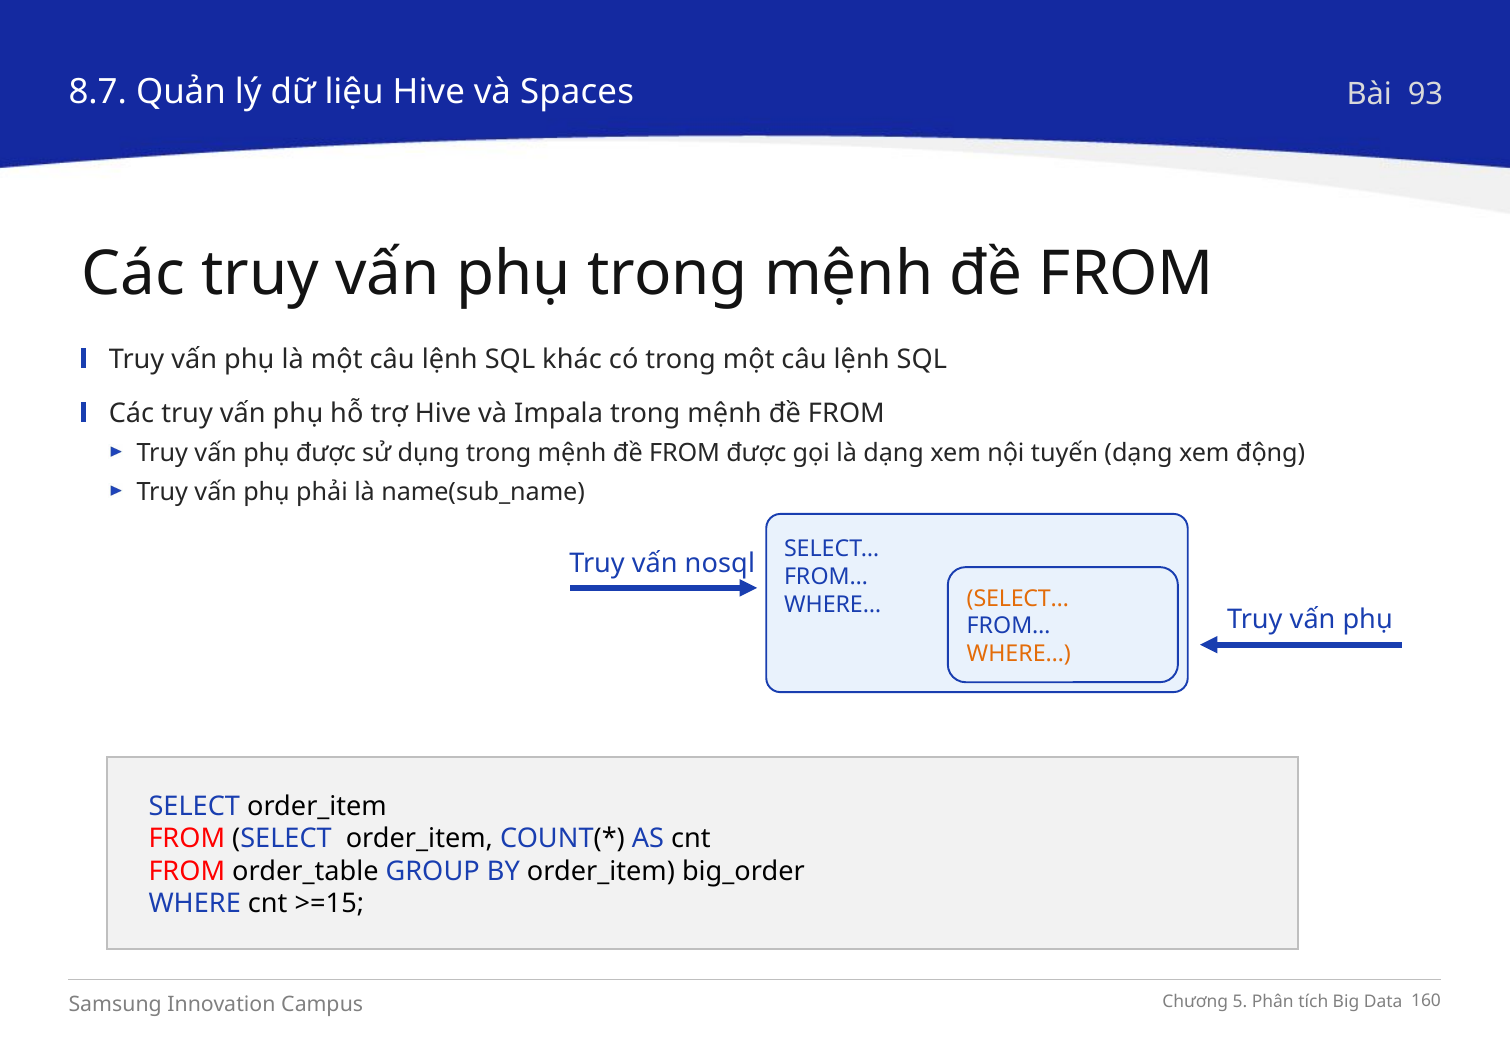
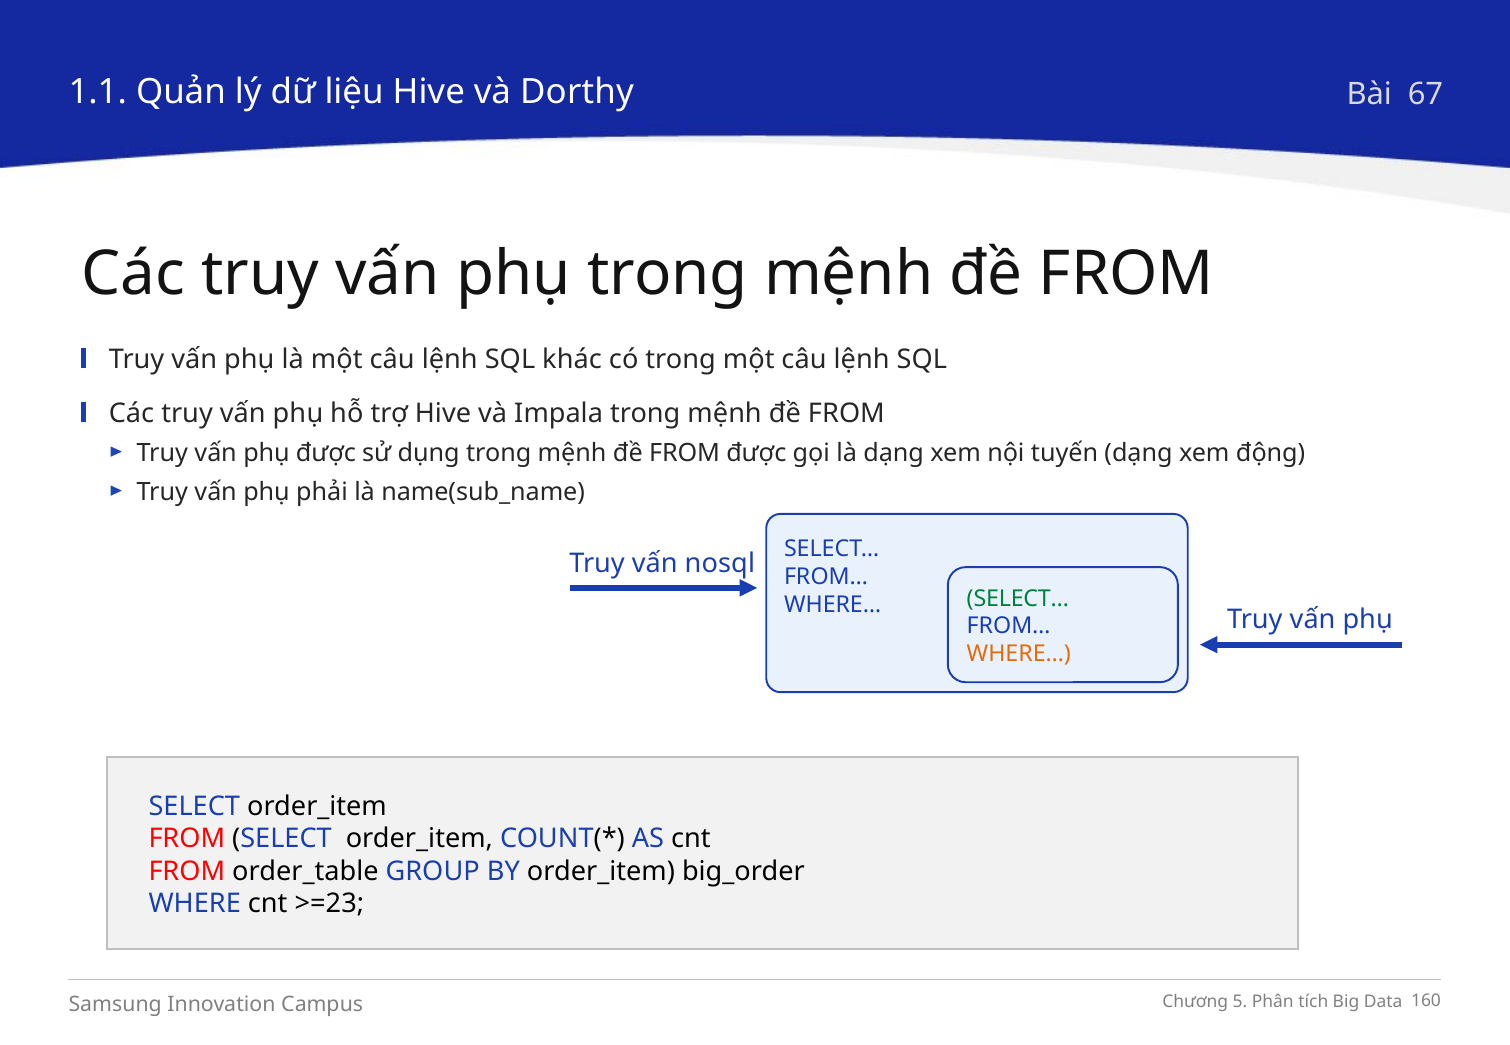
8.7: 8.7 -> 1.1
Spaces: Spaces -> Dorthy
93: 93 -> 67
SELECT… at (1018, 599) colour: orange -> green
>=15: >=15 -> >=23
